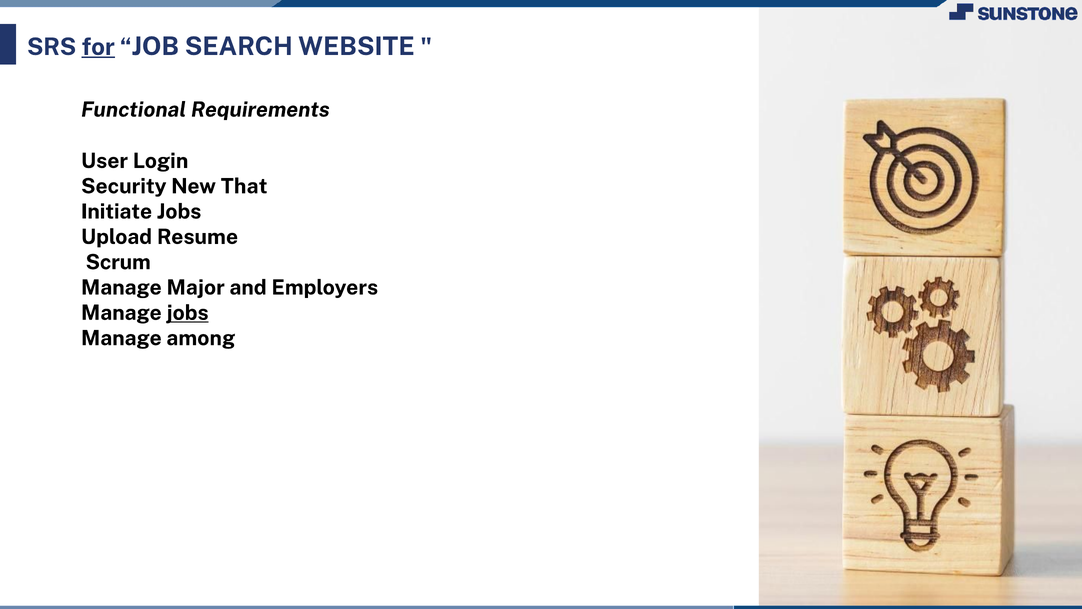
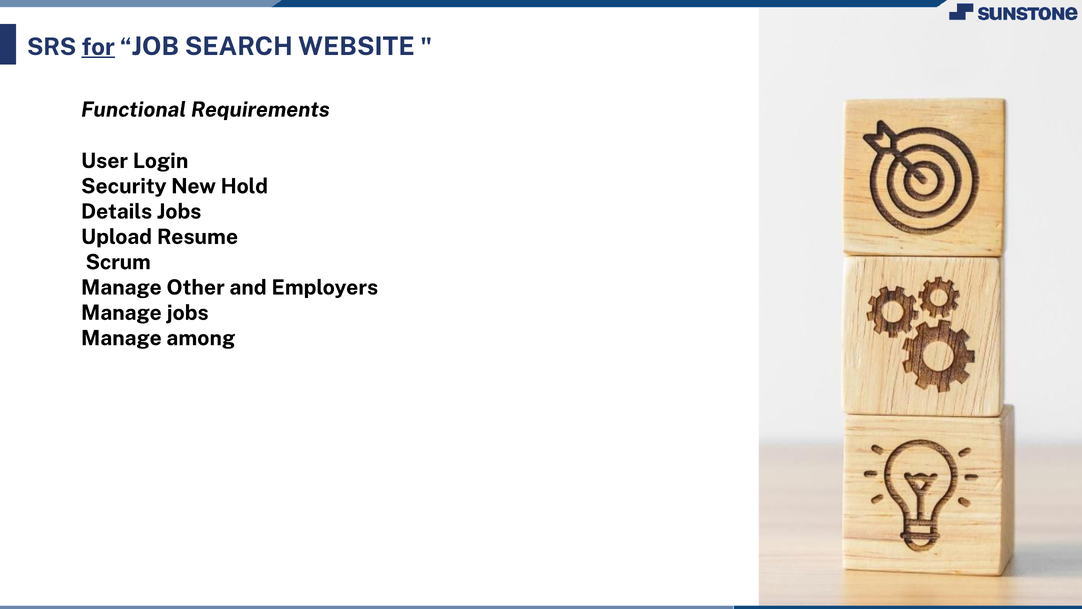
That: That -> Hold
Initiate: Initiate -> Details
Major: Major -> Other
jobs at (188, 313) underline: present -> none
